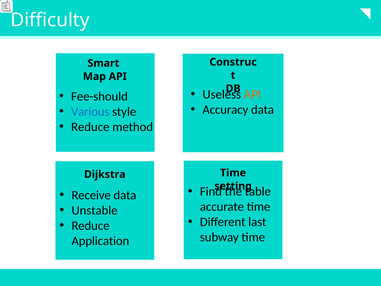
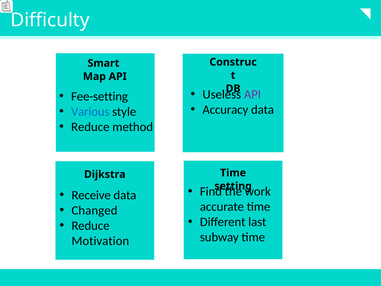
API at (252, 94) colour: orange -> purple
Fee-should: Fee-should -> Fee-setting
table: table -> work
Unstable: Unstable -> Changed
Application: Application -> Motivation
